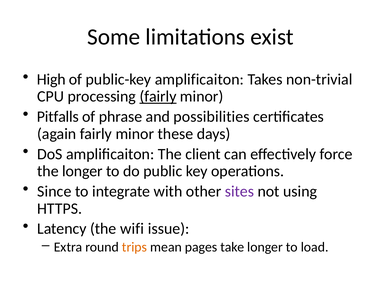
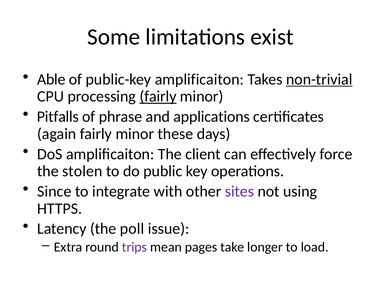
High: High -> Able
non-trivial underline: none -> present
possibilities: possibilities -> applications
the longer: longer -> stolen
wifi: wifi -> poll
trips colour: orange -> purple
